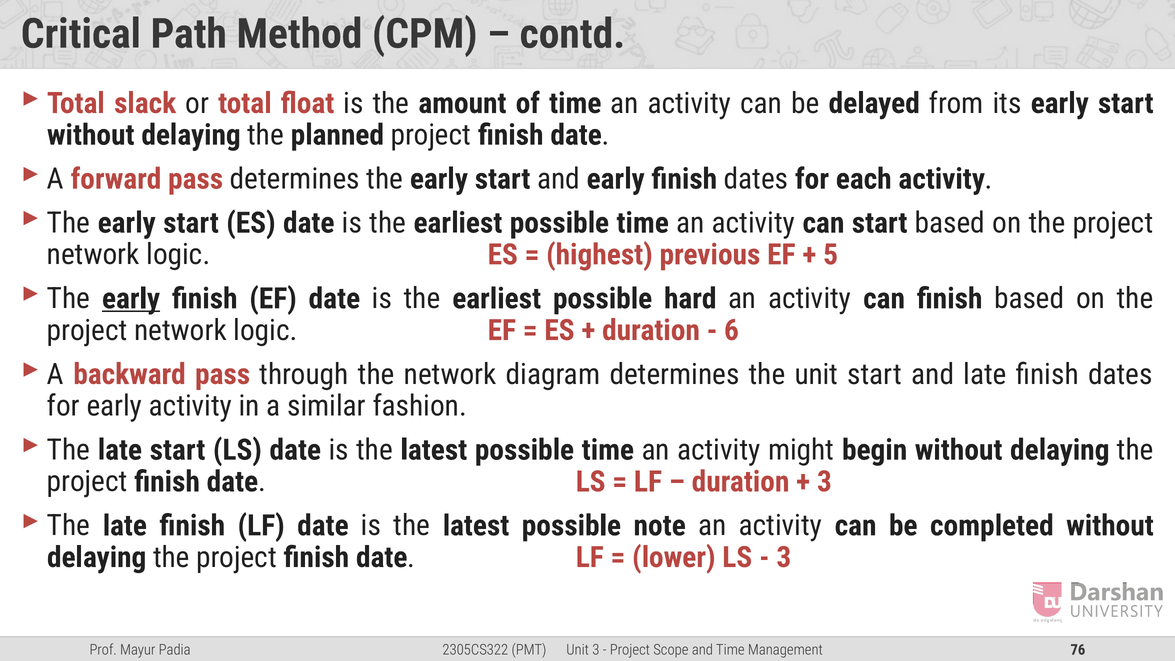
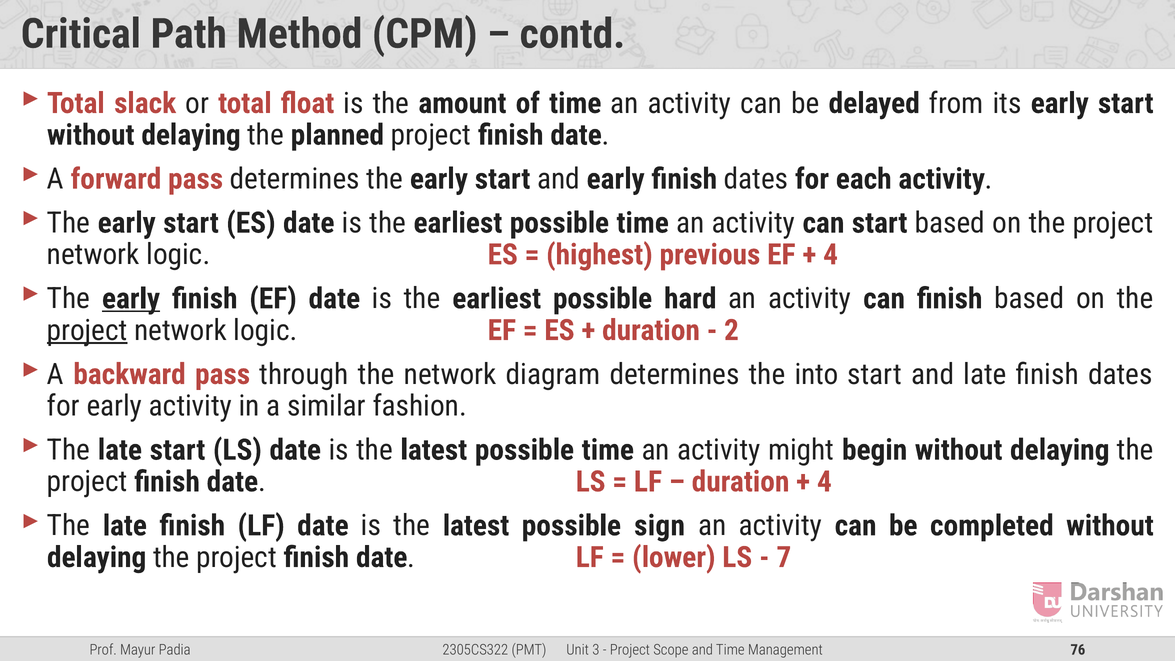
5 at (831, 255): 5 -> 4
project at (87, 330) underline: none -> present
6: 6 -> 2
the unit: unit -> into
3 at (824, 482): 3 -> 4
note: note -> sign
3 at (784, 557): 3 -> 7
